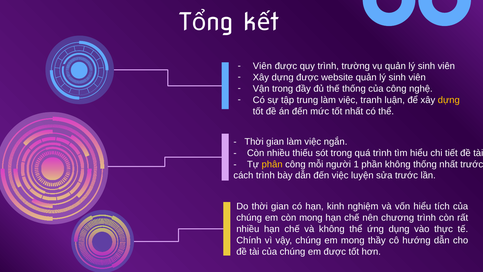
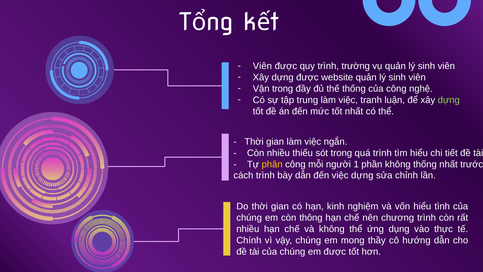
dựng at (449, 100) colour: yellow -> light green
việc luyện: luyện -> dựng
sửa trước: trước -> chỉnh
tích: tích -> tình
còn mong: mong -> thông
